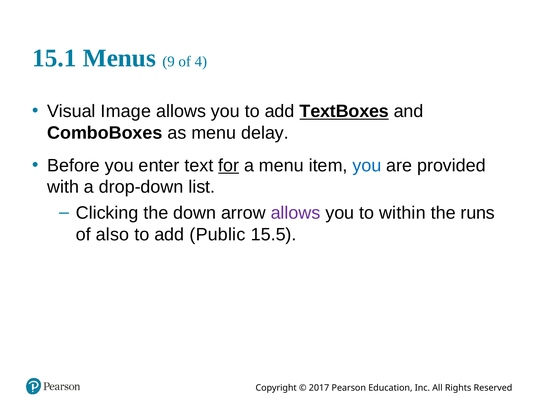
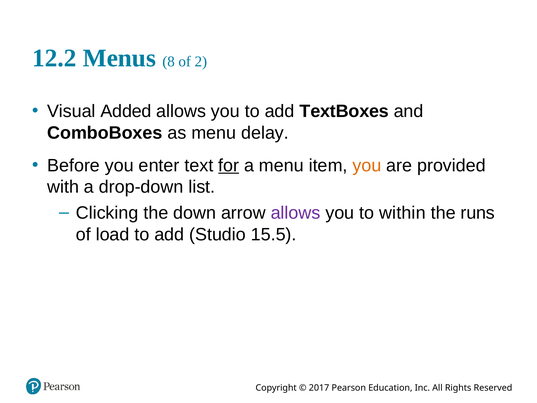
15.1: 15.1 -> 12.2
9: 9 -> 8
4: 4 -> 2
Image: Image -> Added
TextBoxes underline: present -> none
you at (367, 165) colour: blue -> orange
also: also -> load
Public: Public -> Studio
